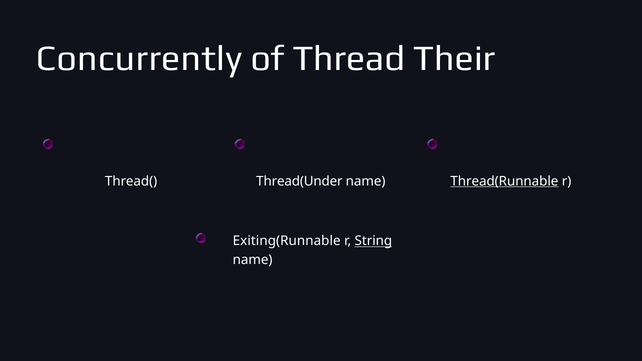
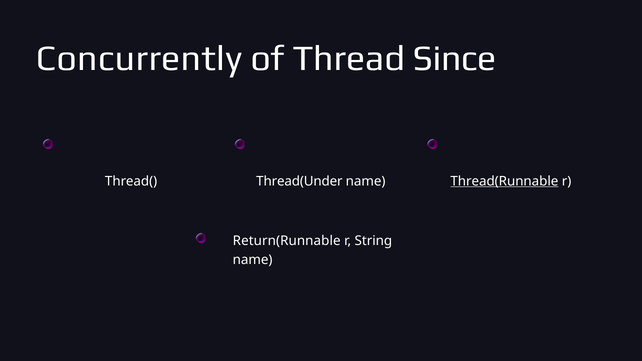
Their: Their -> Since
Exiting(Runnable: Exiting(Runnable -> Return(Runnable
String underline: present -> none
